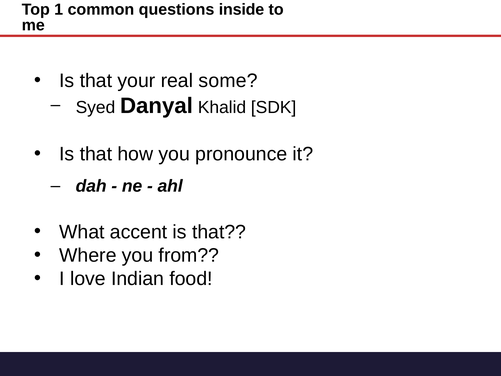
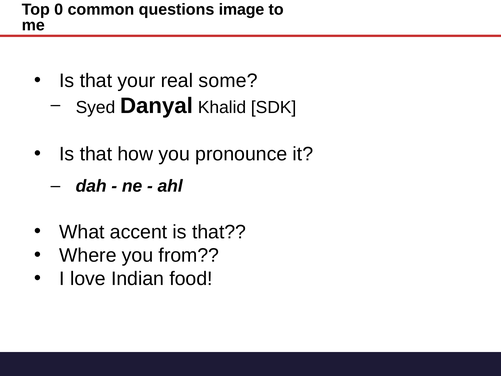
1: 1 -> 0
inside: inside -> image
